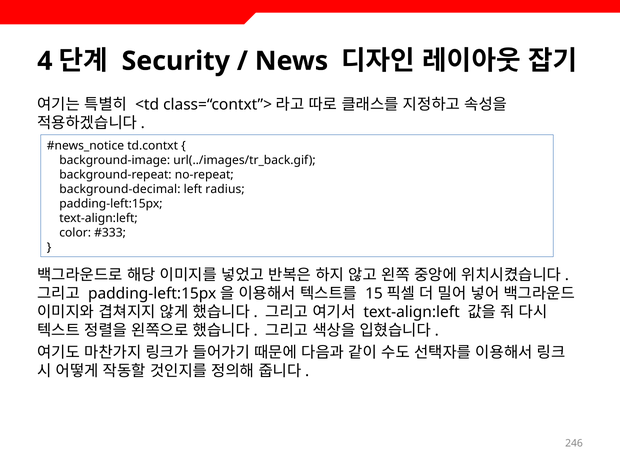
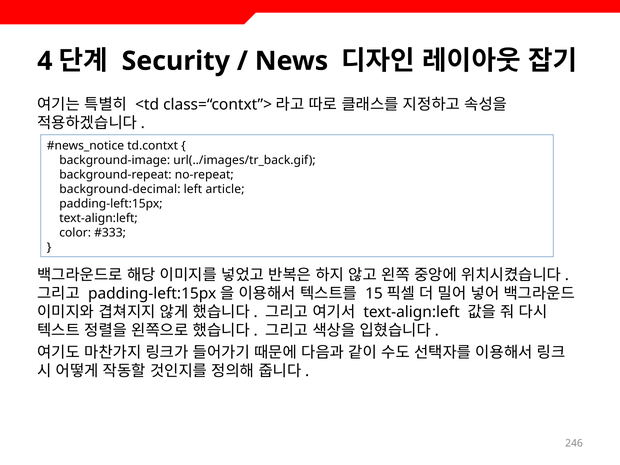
radius: radius -> article
